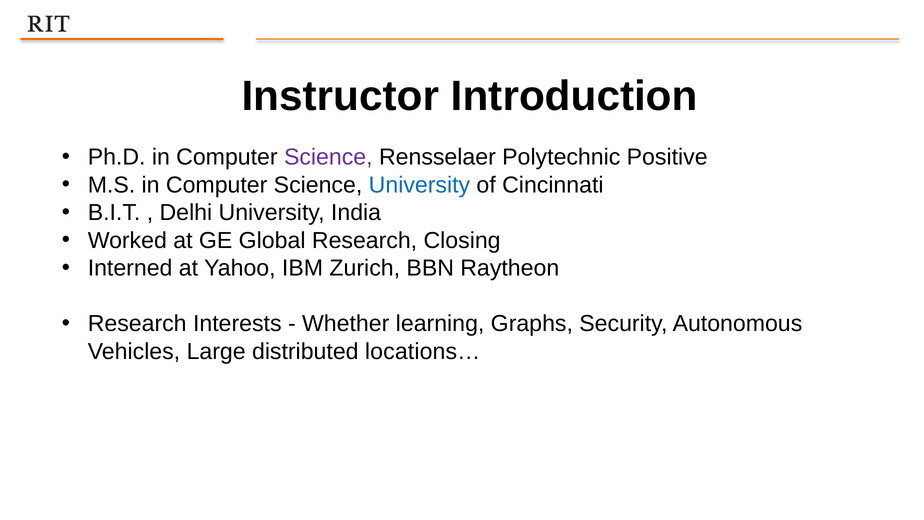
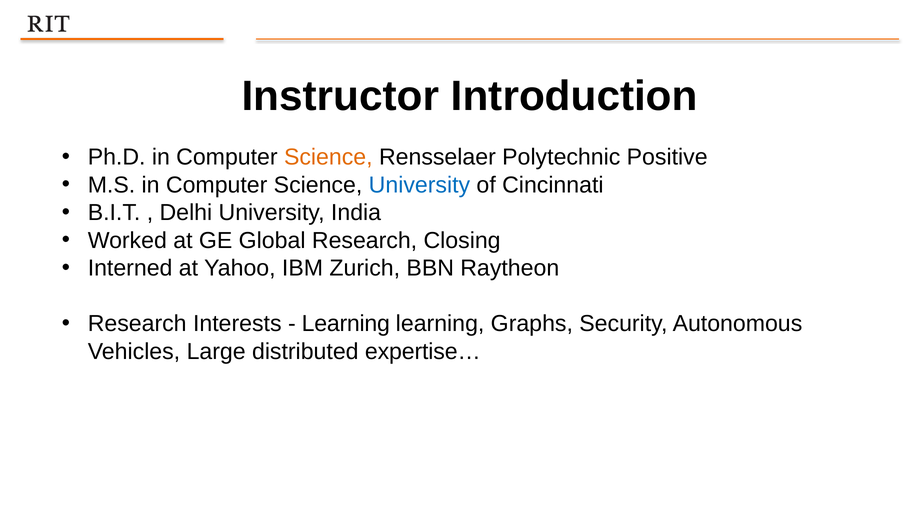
Science at (328, 157) colour: purple -> orange
Whether at (346, 324): Whether -> Learning
locations…: locations… -> expertise…
